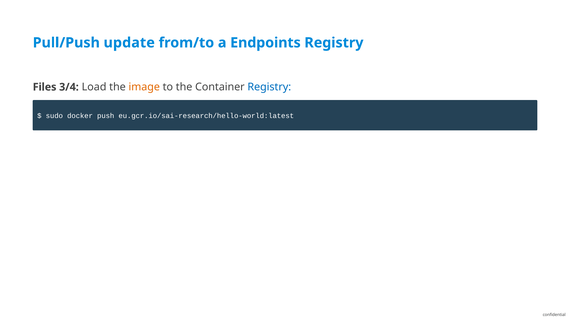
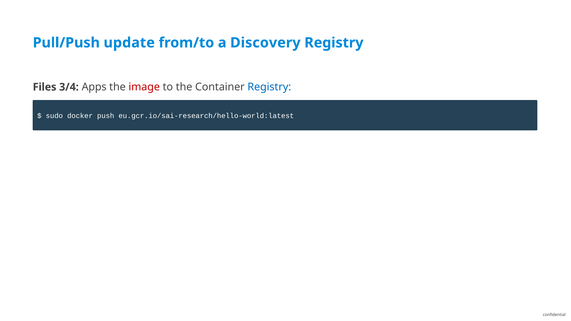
Endpoints: Endpoints -> Discovery
Load: Load -> Apps
image colour: orange -> red
